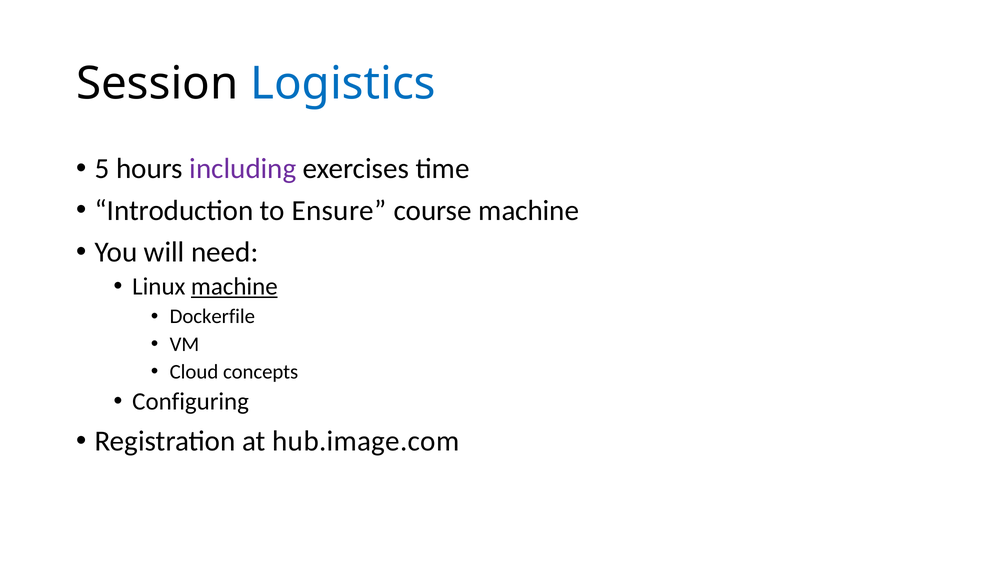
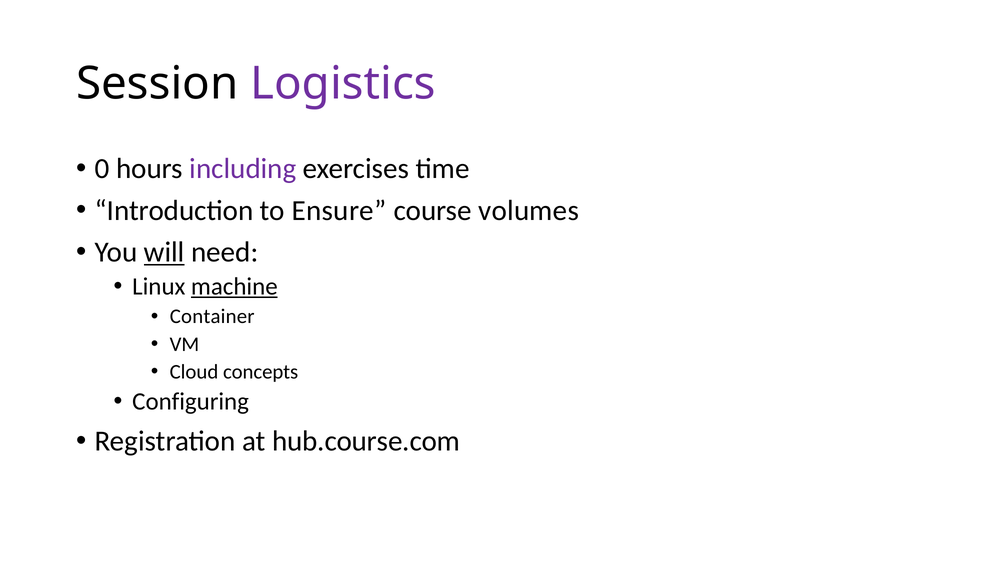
Logistics colour: blue -> purple
5: 5 -> 0
course machine: machine -> volumes
will underline: none -> present
Dockerfile: Dockerfile -> Container
hub.image.com: hub.image.com -> hub.course.com
